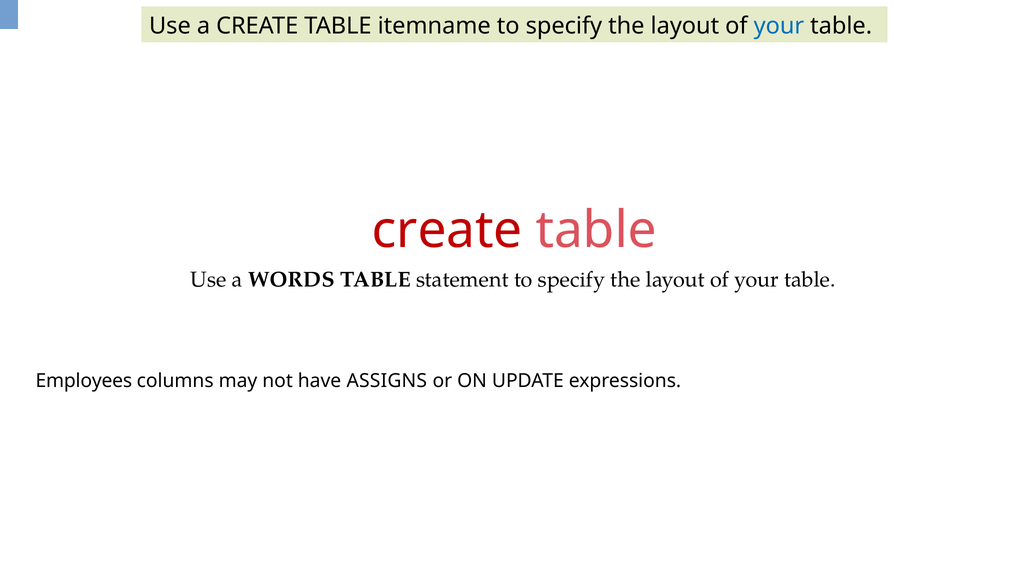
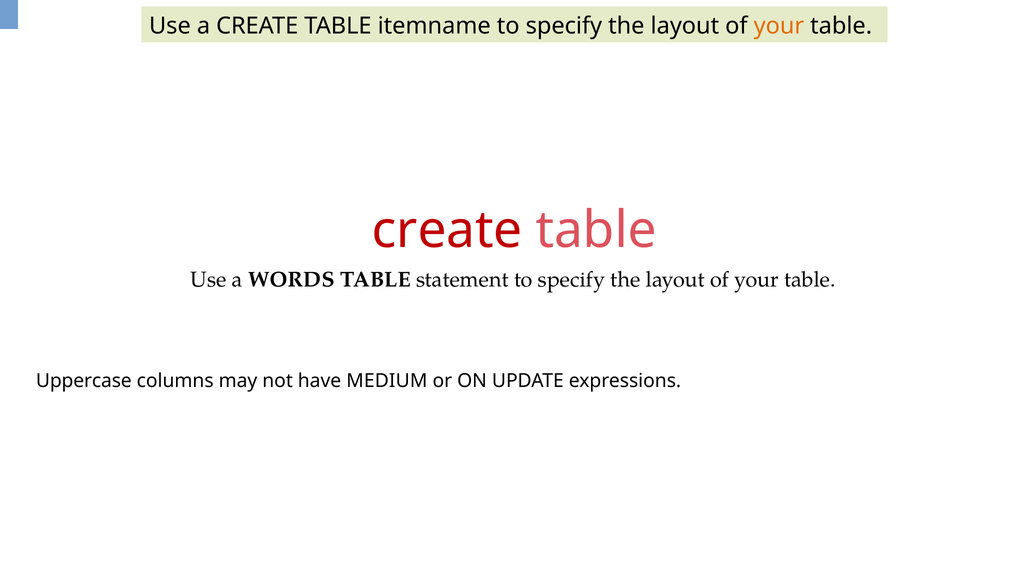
your at (779, 26) colour: blue -> orange
Employees: Employees -> Uppercase
ASSIGNS: ASSIGNS -> MEDIUM
